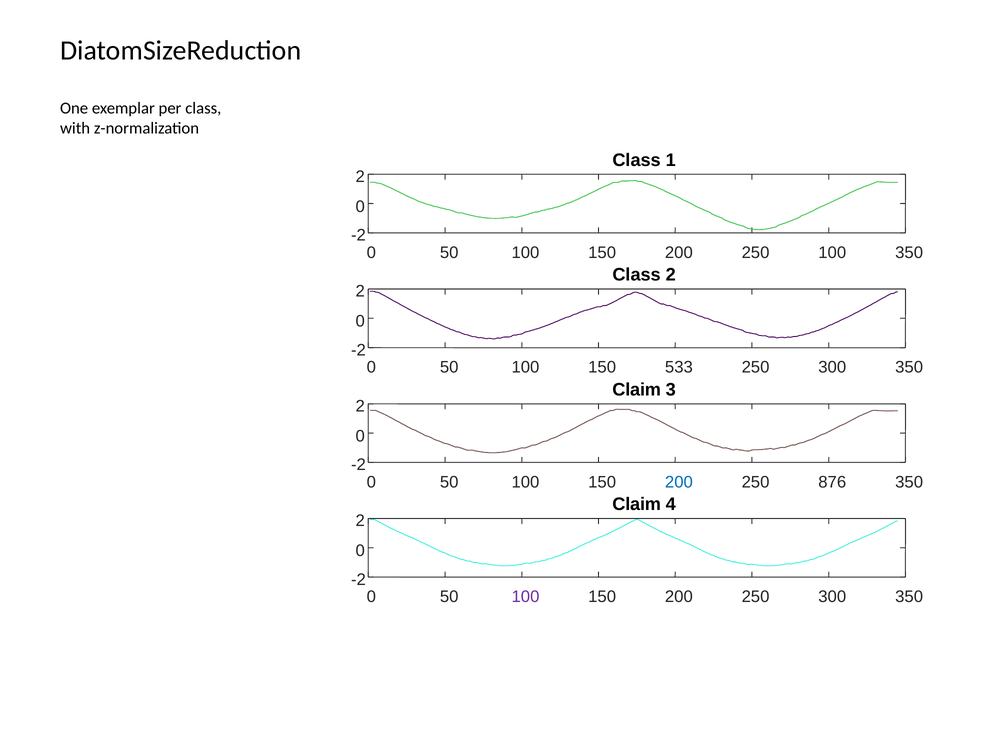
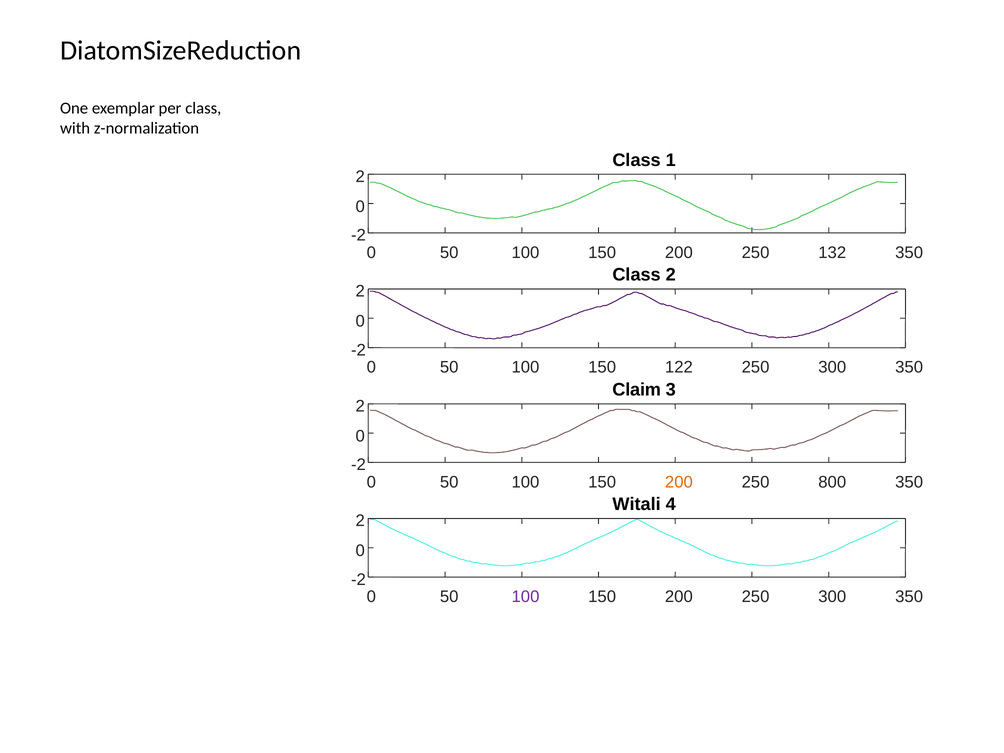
250 100: 100 -> 132
533: 533 -> 122
200 at (679, 482) colour: blue -> orange
876: 876 -> 800
Claim at (637, 505): Claim -> Witali
